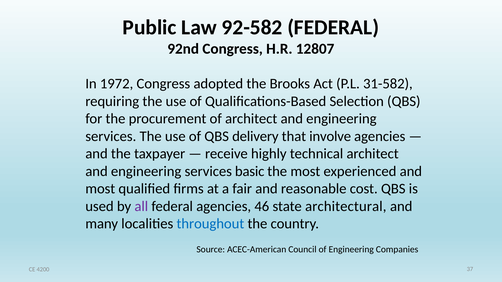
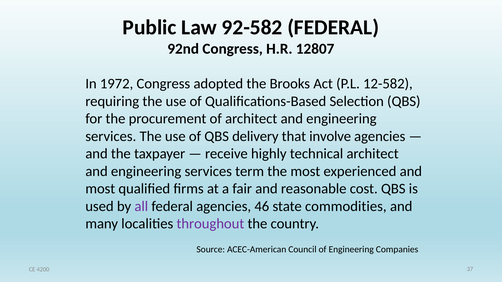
31-582: 31-582 -> 12-582
basic: basic -> term
architectural: architectural -> commodities
throughout colour: blue -> purple
